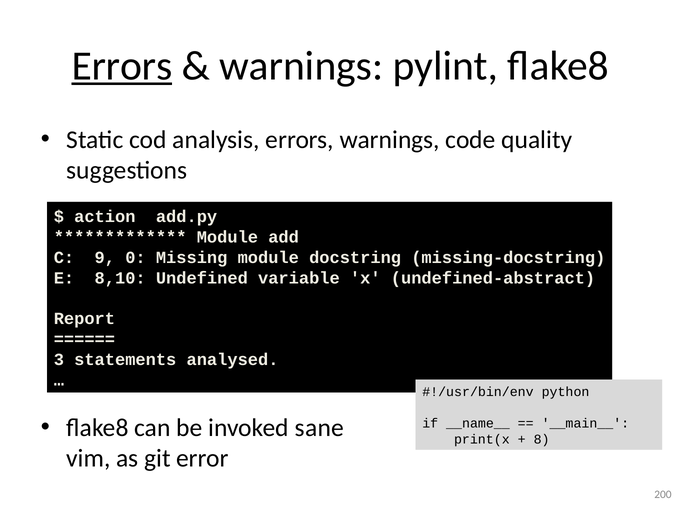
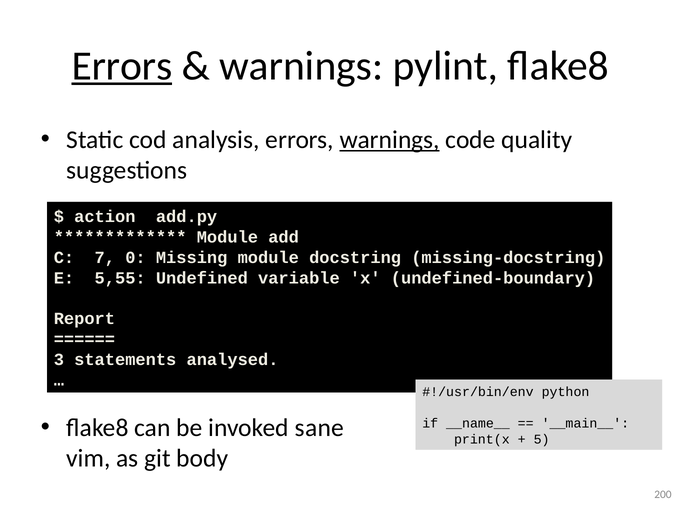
warnings at (390, 140) underline: none -> present
9: 9 -> 7
8,10: 8,10 -> 5,55
undefined-abstract: undefined-abstract -> undefined-boundary
8: 8 -> 5
error: error -> body
